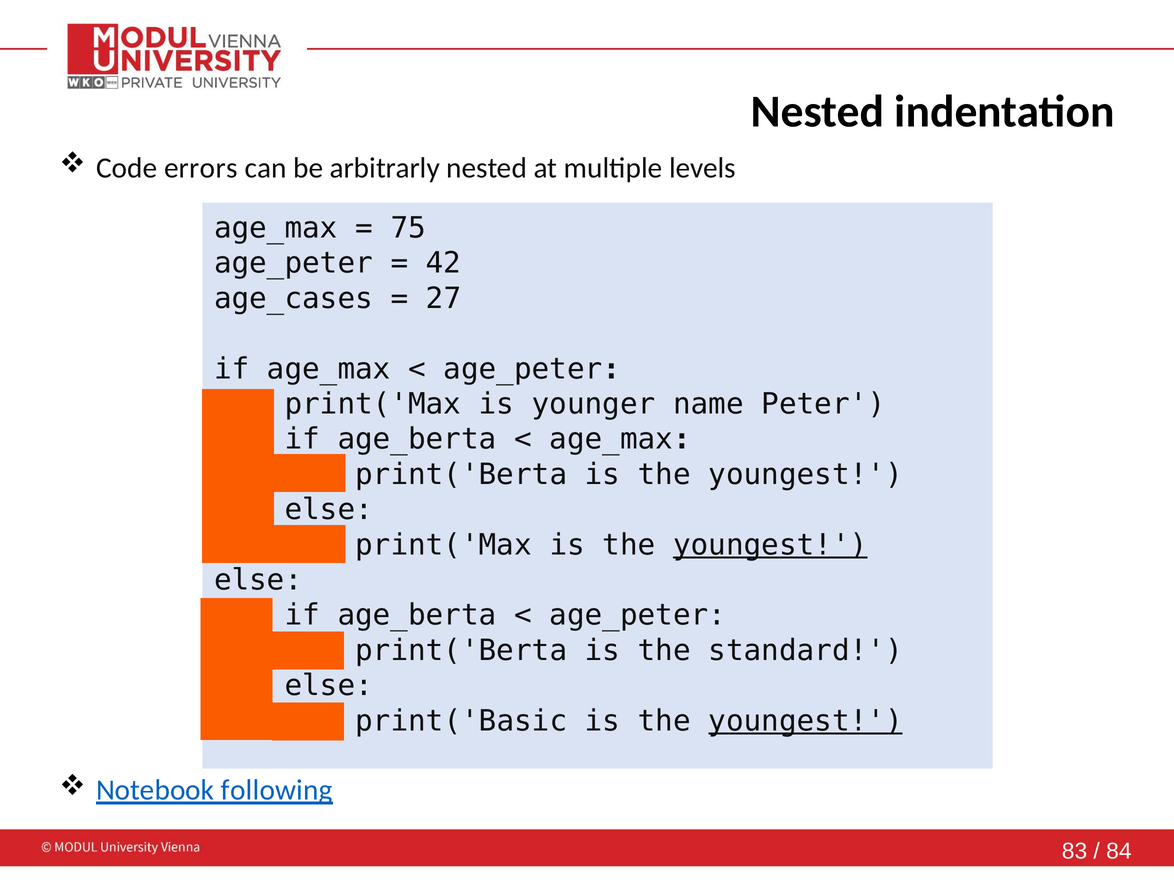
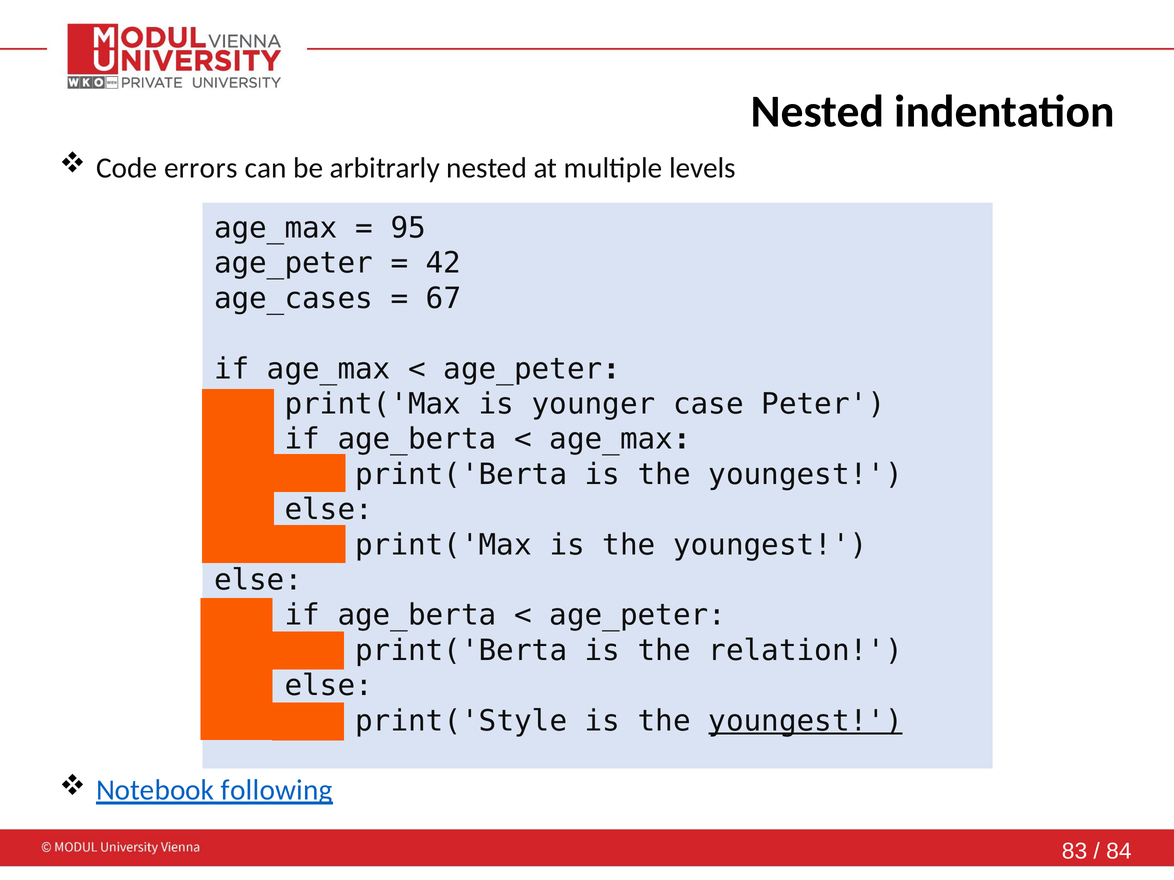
75: 75 -> 95
27: 27 -> 67
name: name -> case
youngest at (770, 545) underline: present -> none
standard: standard -> relation
print('Basic: print('Basic -> print('Style
